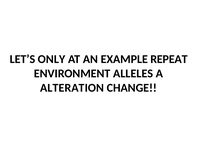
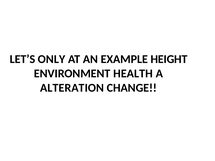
REPEAT: REPEAT -> HEIGHT
ALLELES: ALLELES -> HEALTH
